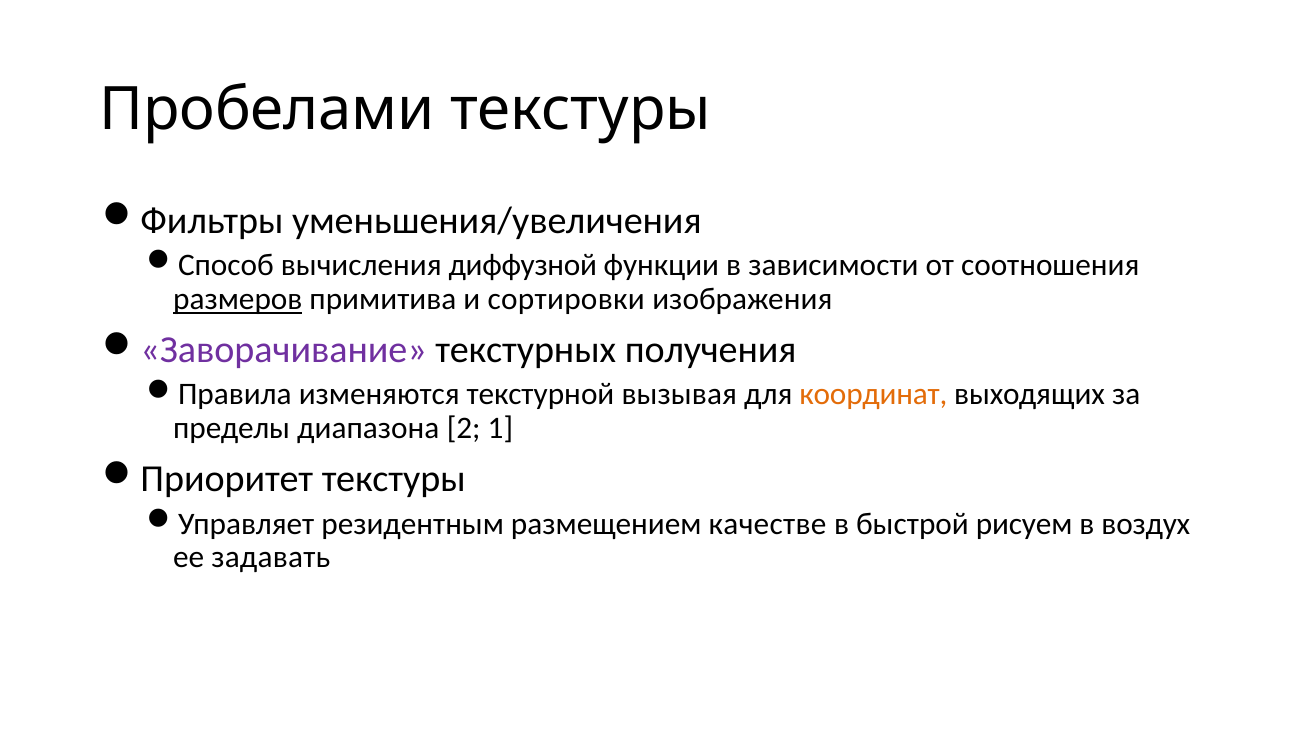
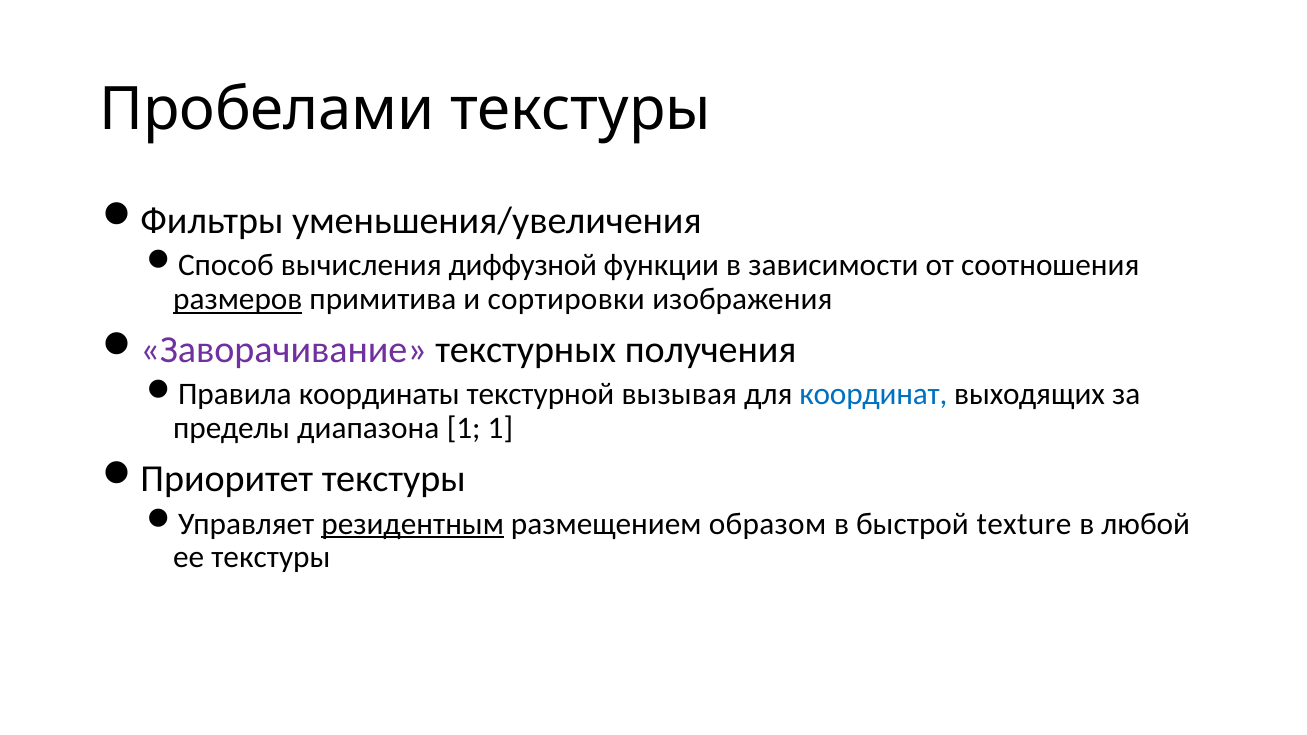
изменяются: изменяются -> координаты
координат colour: orange -> blue
диапазона 2: 2 -> 1
резидентным underline: none -> present
качестве: качестве -> образом
рисуем: рисуем -> texture
воздух: воздух -> любой
ее задавать: задавать -> текстуры
